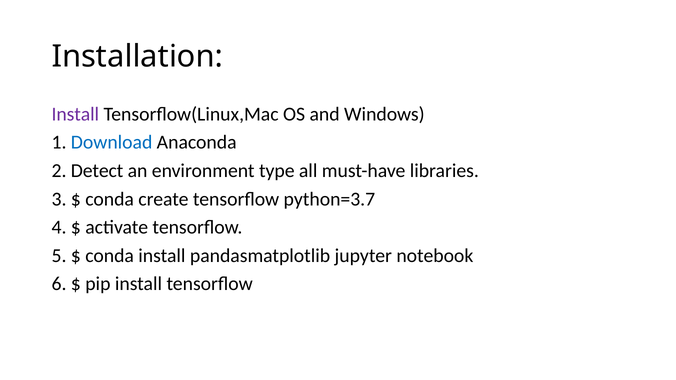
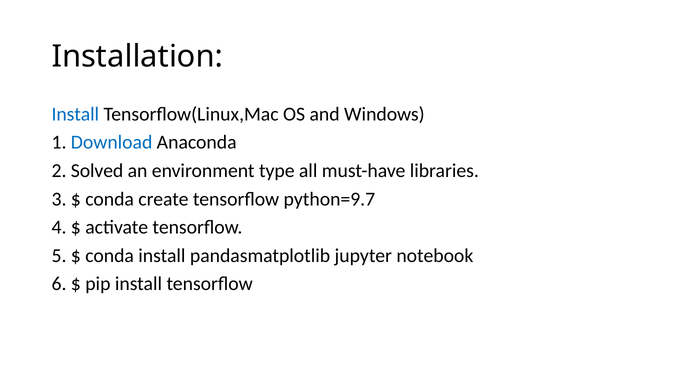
Install at (75, 114) colour: purple -> blue
Detect: Detect -> Solved
python=3.7: python=3.7 -> python=9.7
